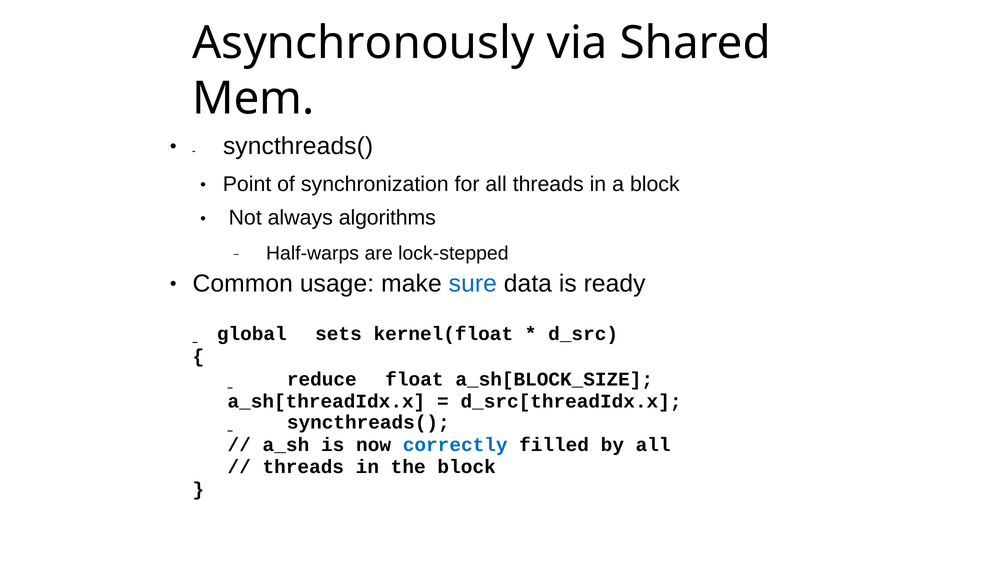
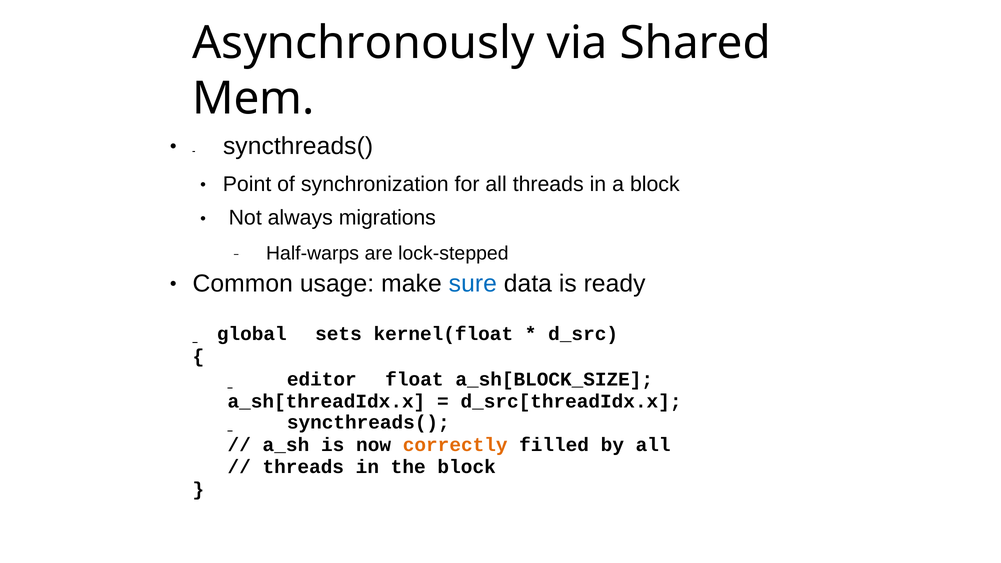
algorithms: algorithms -> migrations
reduce: reduce -> editor
correctly colour: blue -> orange
